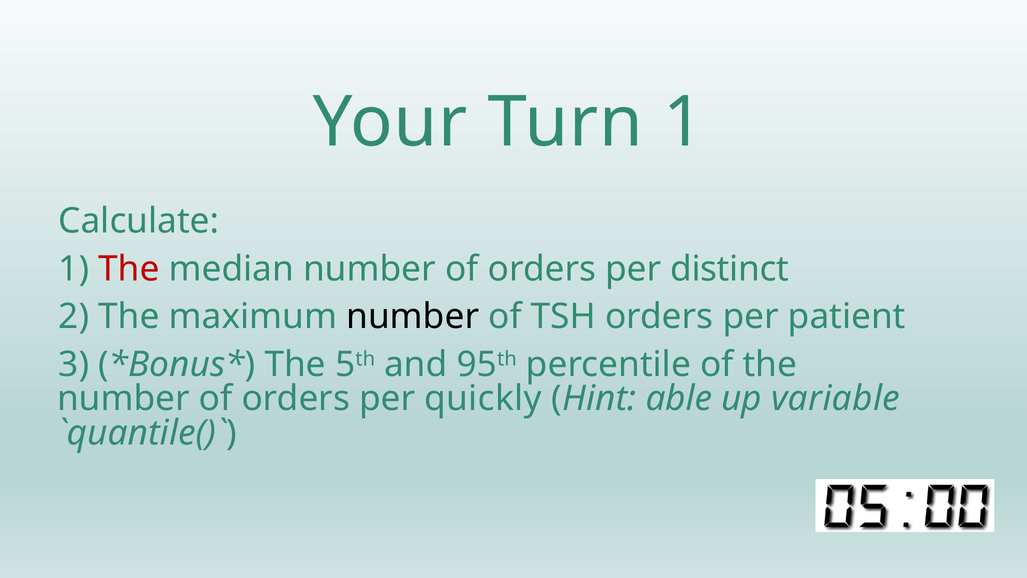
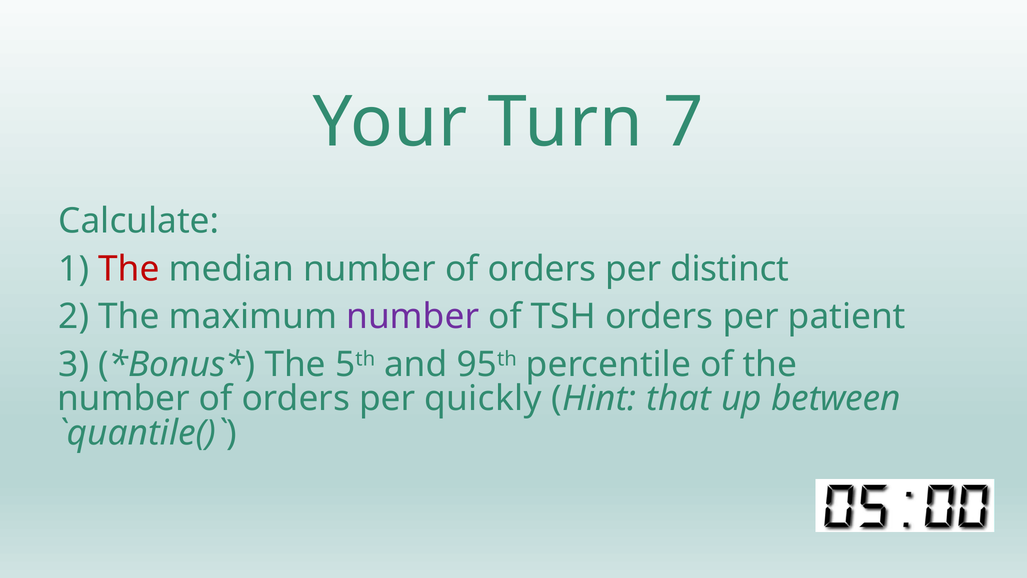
Turn 1: 1 -> 7
number at (413, 317) colour: black -> purple
able: able -> that
variable: variable -> between
